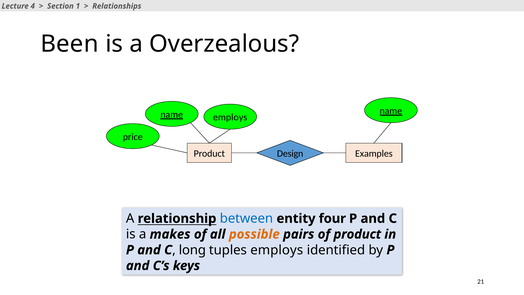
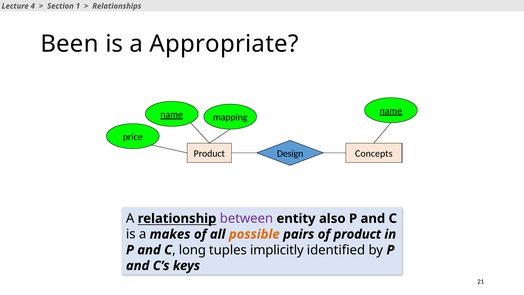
Overzealous: Overzealous -> Appropriate
name employs: employs -> mapping
Examples: Examples -> Concepts
between colour: blue -> purple
four: four -> also
tuples employs: employs -> implicitly
